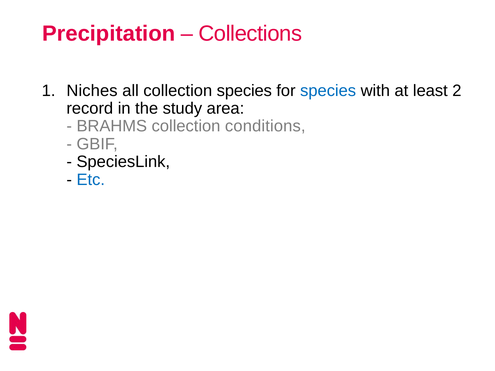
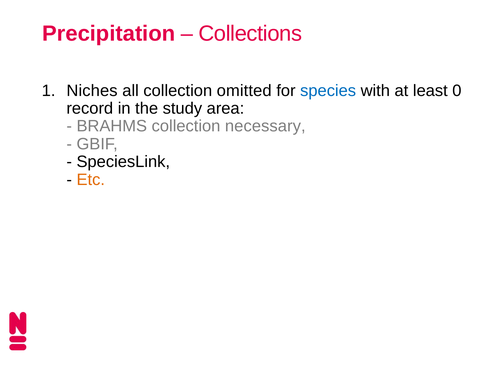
collection species: species -> omitted
2: 2 -> 0
conditions: conditions -> necessary
Etc colour: blue -> orange
